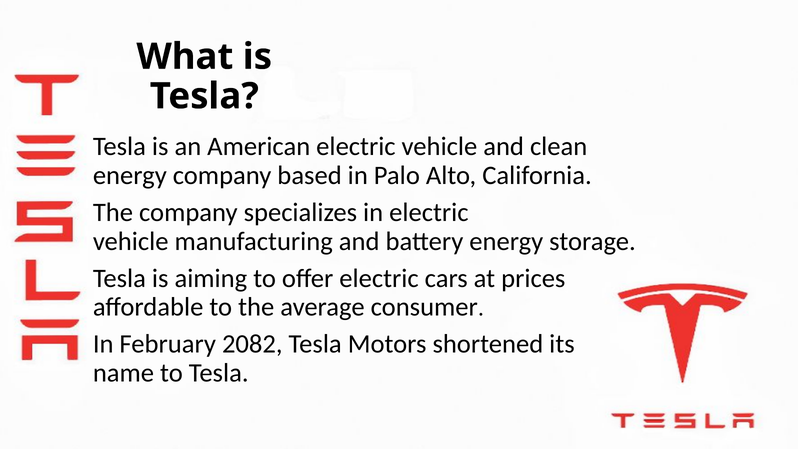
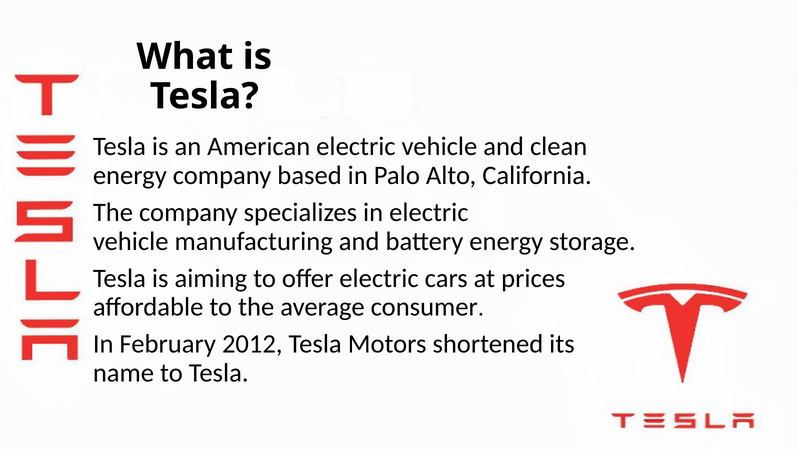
2082: 2082 -> 2012
